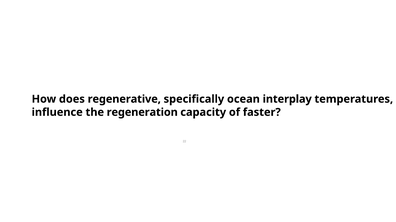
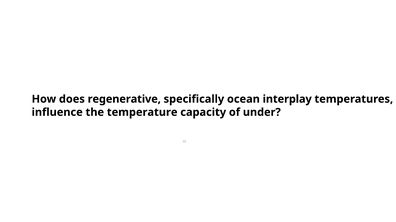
regeneration: regeneration -> temperature
faster: faster -> under
